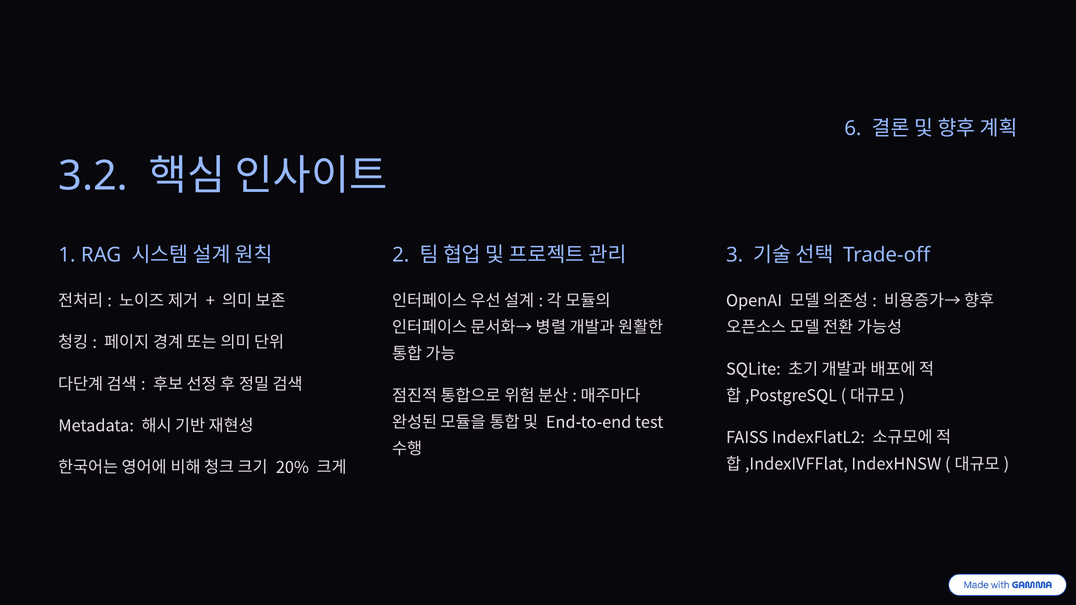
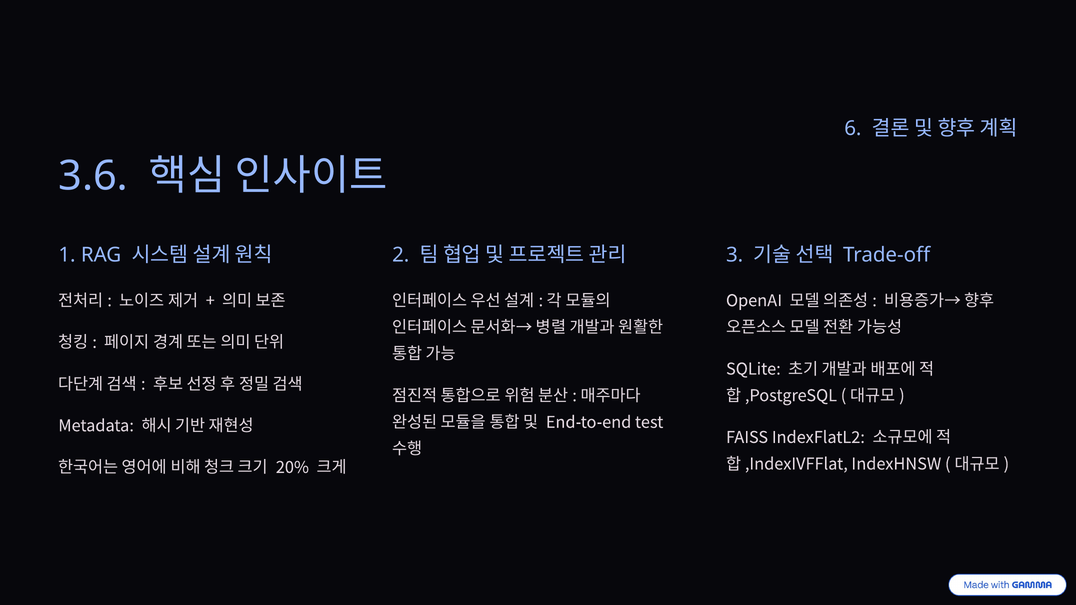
3.2: 3.2 -> 3.6
